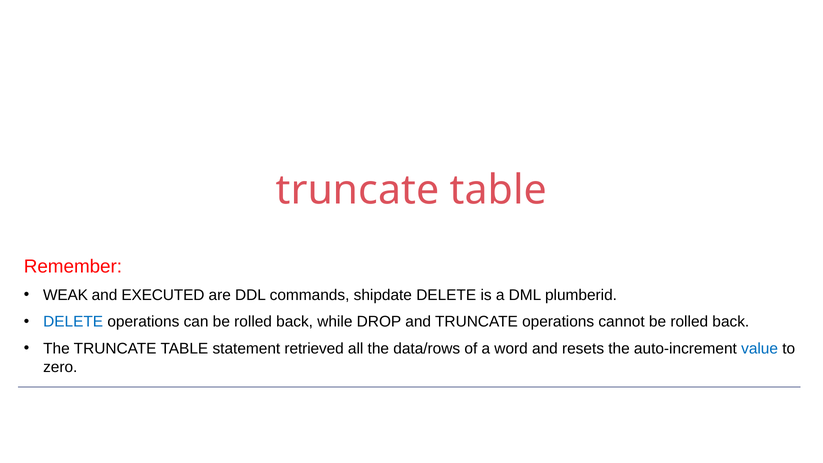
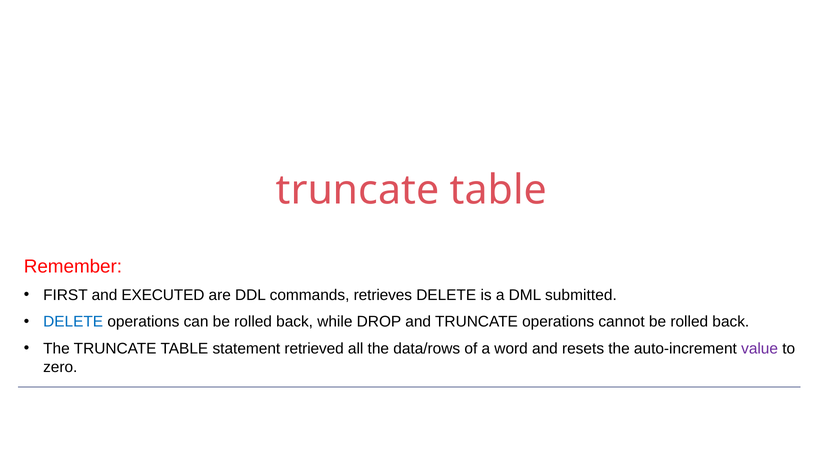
WEAK: WEAK -> FIRST
shipdate: shipdate -> retrieves
plumberid: plumberid -> submitted
value colour: blue -> purple
